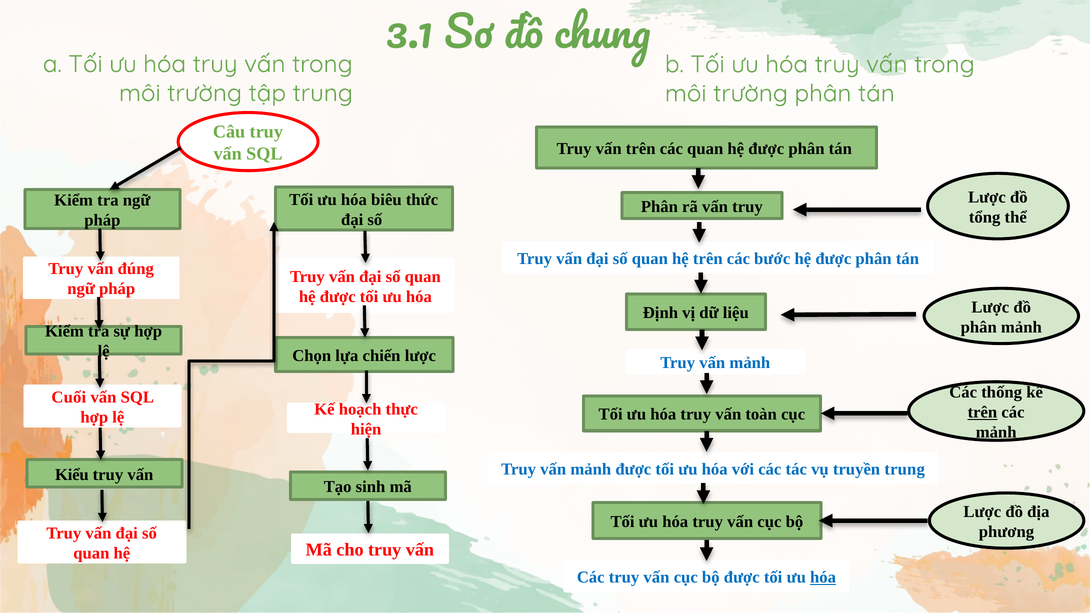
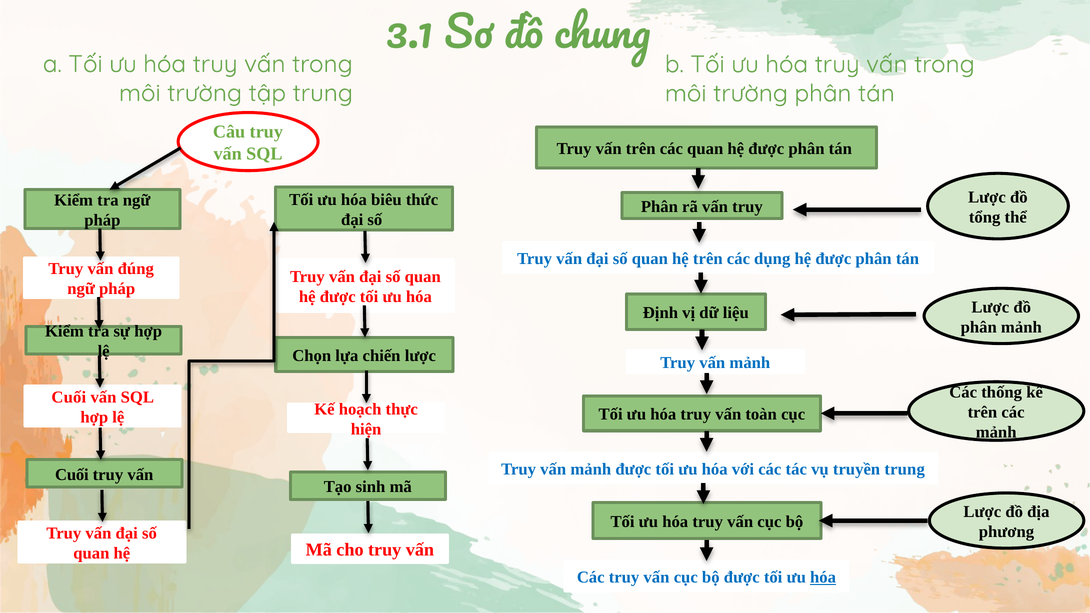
bước: bước -> dụng
trên at (982, 412) underline: present -> none
Kiểu at (72, 475): Kiểu -> Cuối
